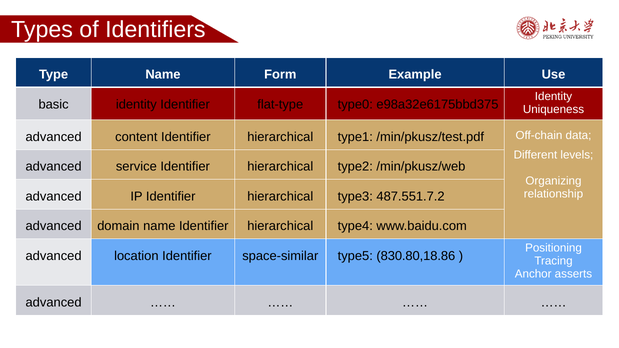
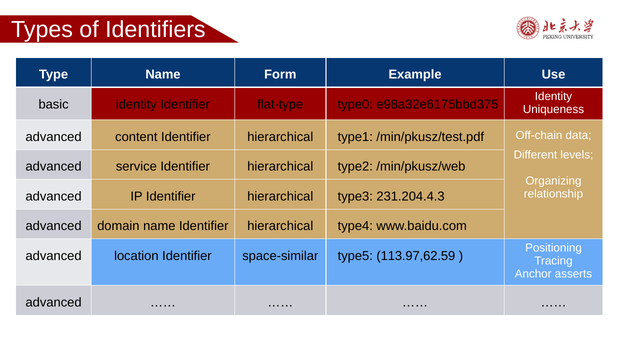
487.551.7.2: 487.551.7.2 -> 231.204.4.3
830.80,18.86: 830.80,18.86 -> 113.97,62.59
